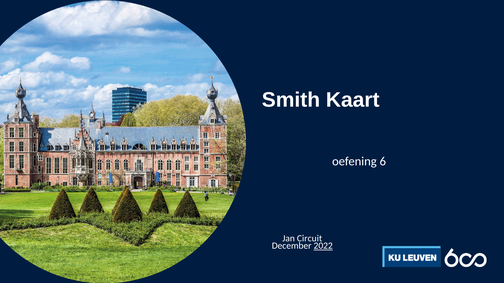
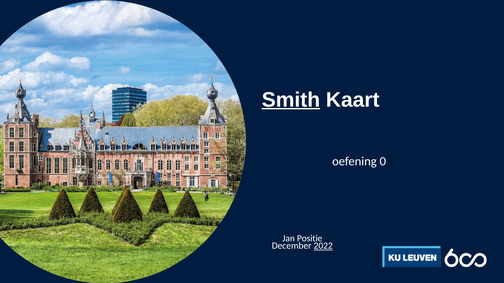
Smith underline: none -> present
6: 6 -> 0
Circuit: Circuit -> Positie
